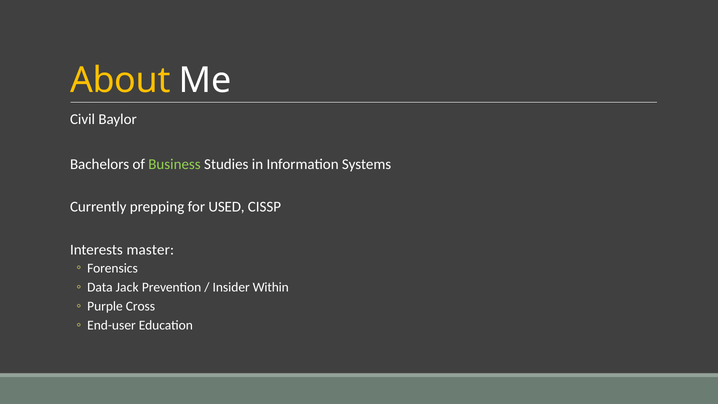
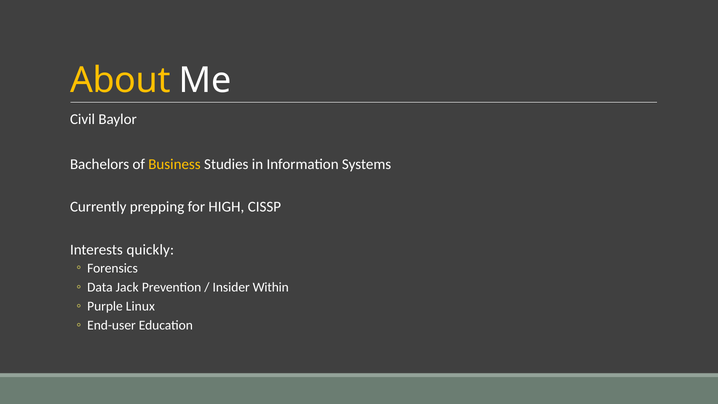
Business colour: light green -> yellow
USED: USED -> HIGH
master: master -> quickly
Cross: Cross -> Linux
